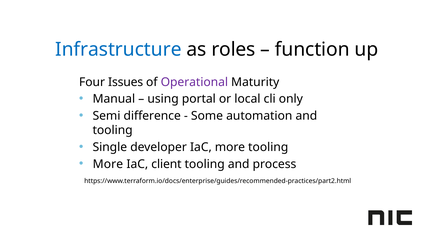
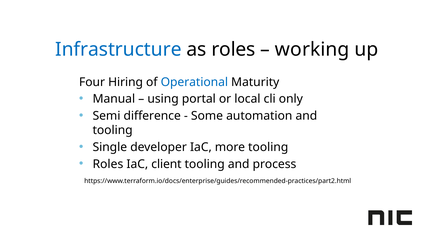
function: function -> working
Issues: Issues -> Hiring
Operational colour: purple -> blue
More at (108, 164): More -> Roles
